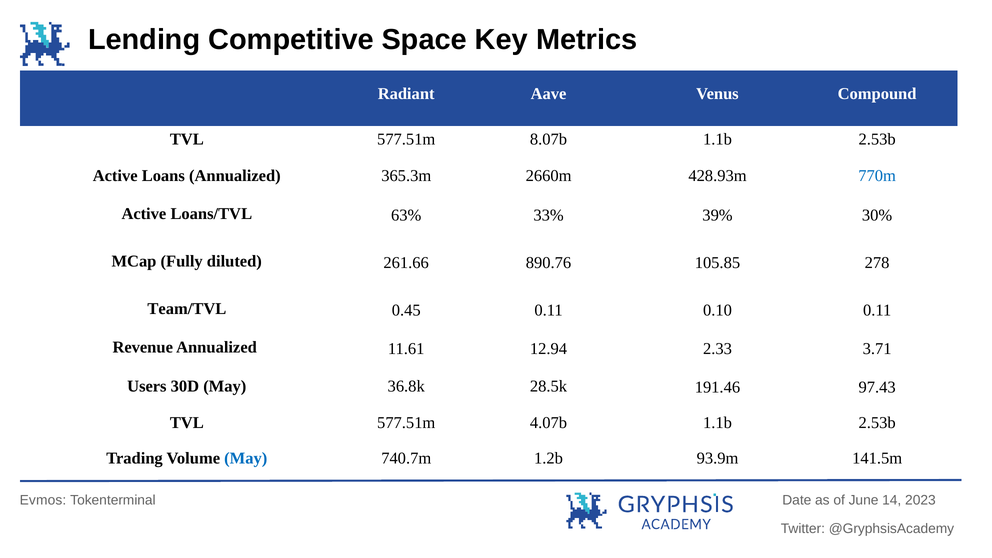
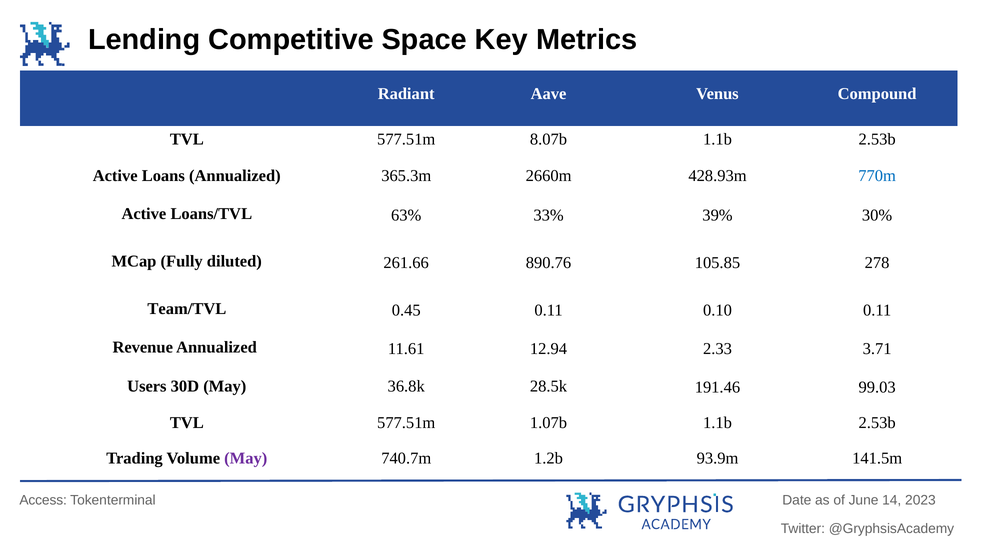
97.43: 97.43 -> 99.03
4.07b: 4.07b -> 1.07b
May at (246, 458) colour: blue -> purple
Evmos: Evmos -> Access
